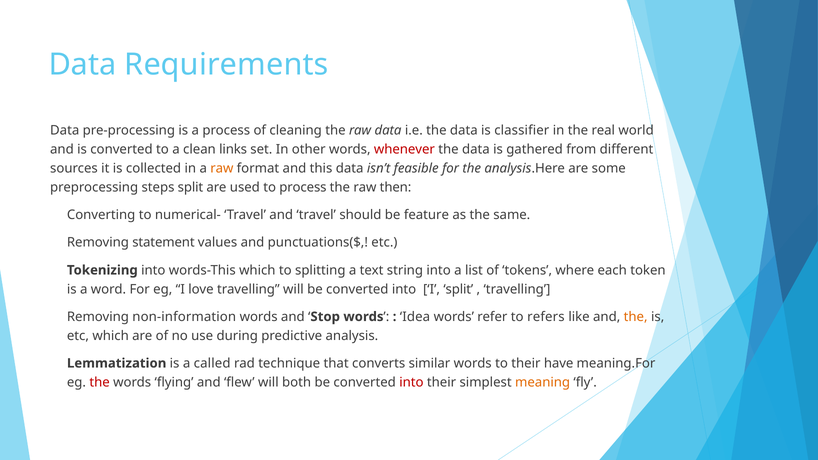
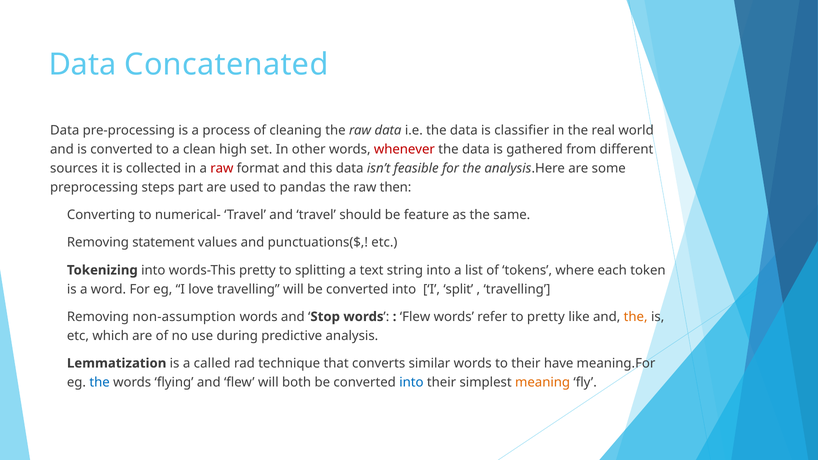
Requirements: Requirements -> Concatenated
links: links -> high
raw at (222, 169) colour: orange -> red
steps split: split -> part
to process: process -> pandas
words-This which: which -> pretty
non-information: non-information -> non-assumption
Idea at (415, 317): Idea -> Flew
to refers: refers -> pretty
the at (100, 382) colour: red -> blue
into at (411, 382) colour: red -> blue
